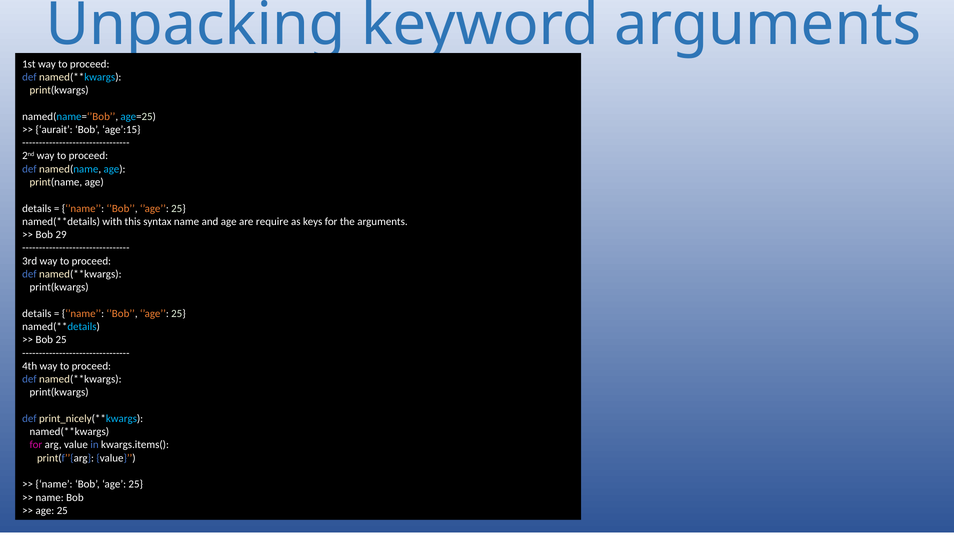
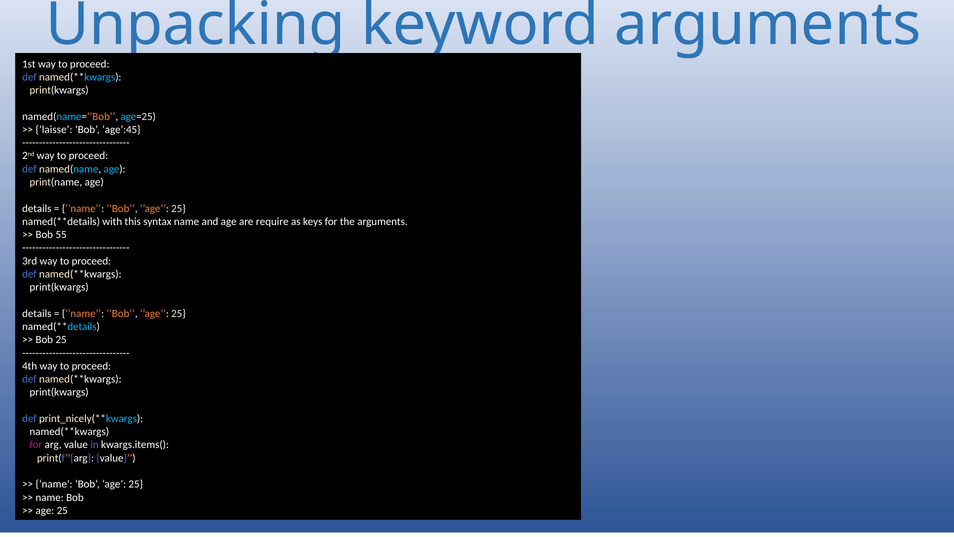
aurait: aurait -> laisse
age’:15: age’:15 -> age’:45
29: 29 -> 55
